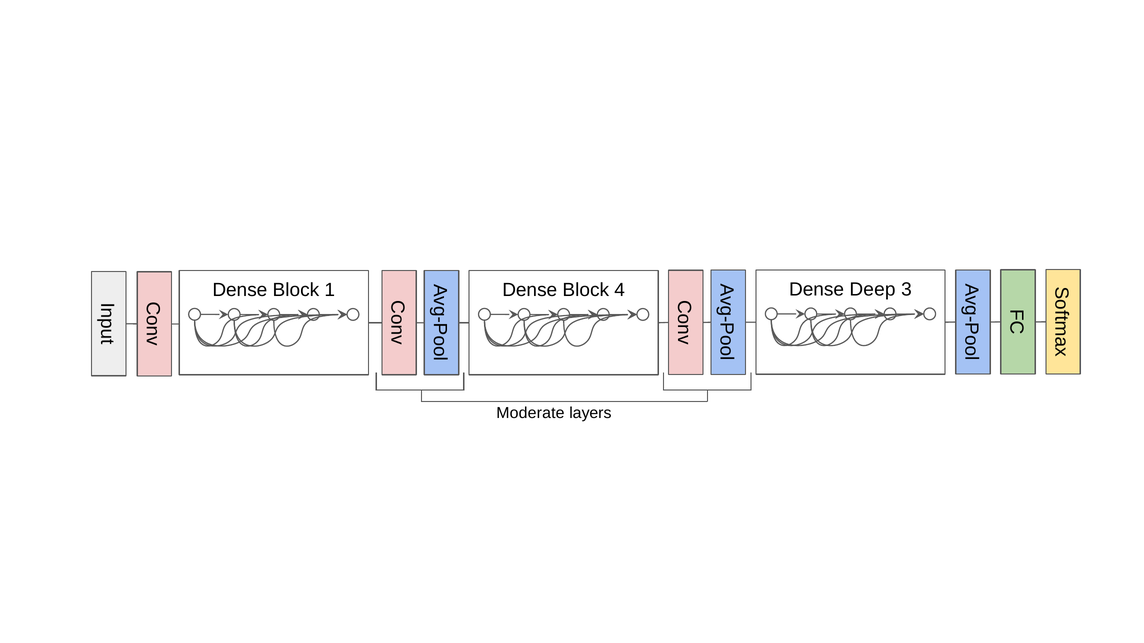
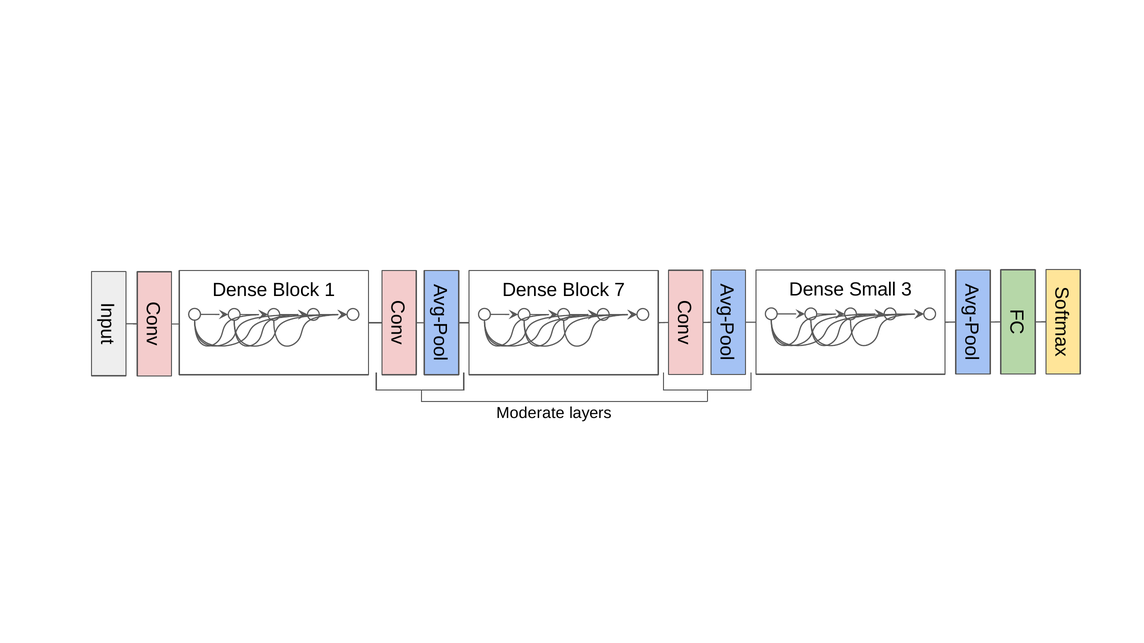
4: 4 -> 7
Deep: Deep -> Small
